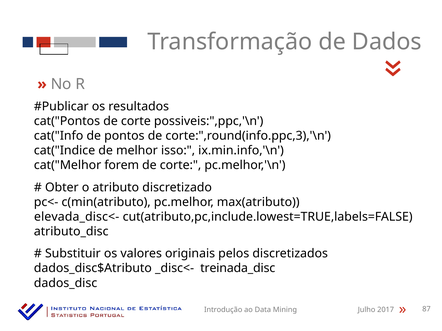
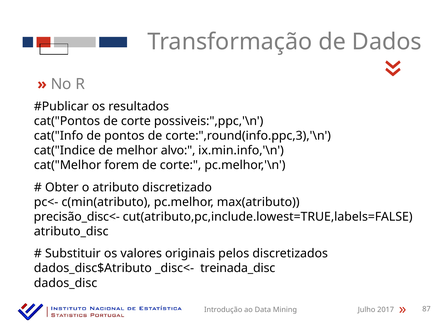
isso: isso -> alvo
elevada_disc<-: elevada_disc<- -> precisão_disc<-
